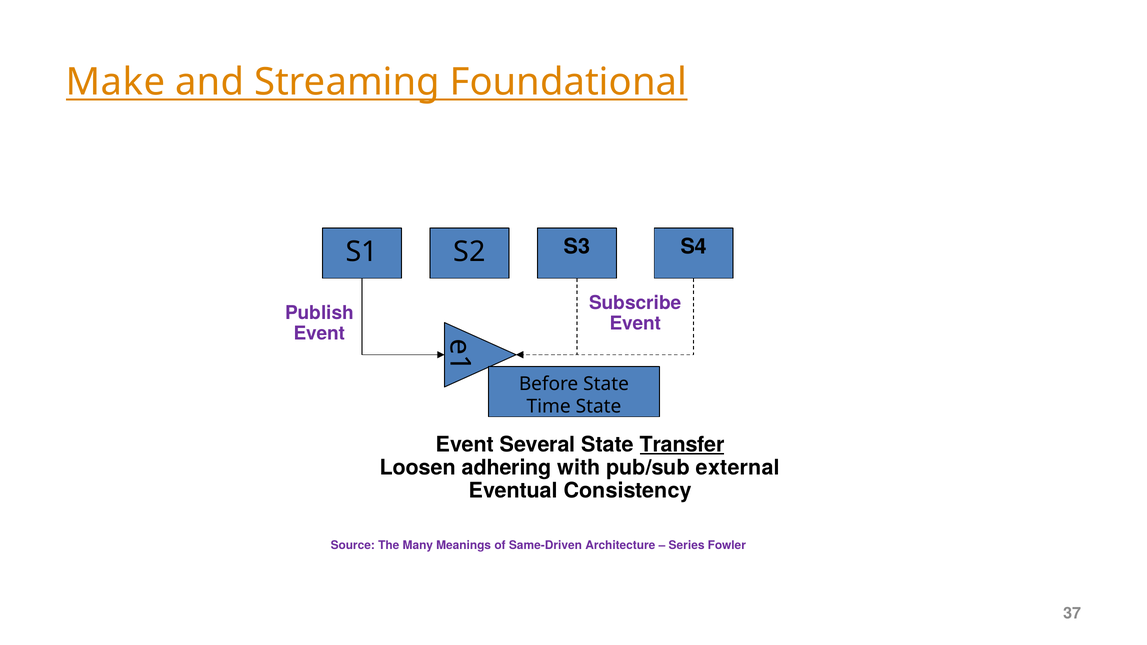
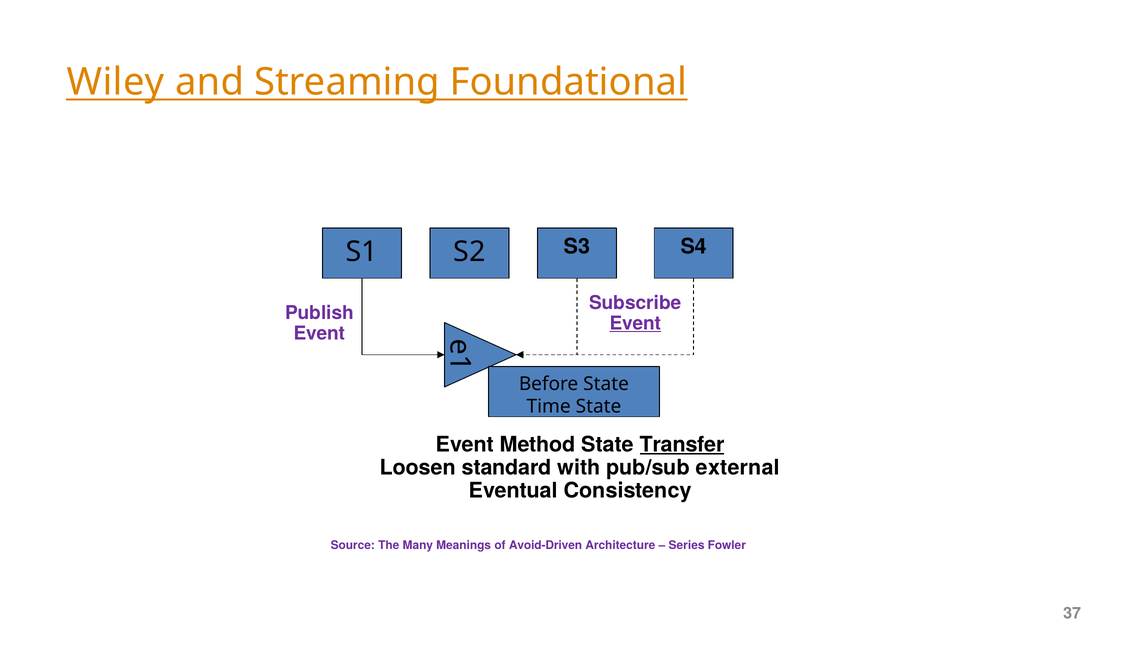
Make: Make -> Wiley
Event at (635, 323) underline: none -> present
Several: Several -> Method
adhering: adhering -> standard
Same-Driven: Same-Driven -> Avoid-Driven
